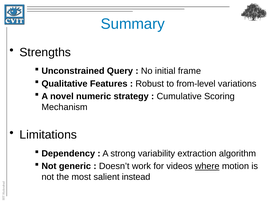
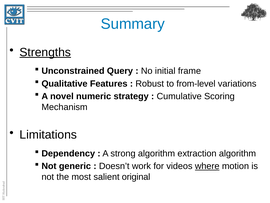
Strengths underline: none -> present
strong variability: variability -> algorithm
instead: instead -> original
